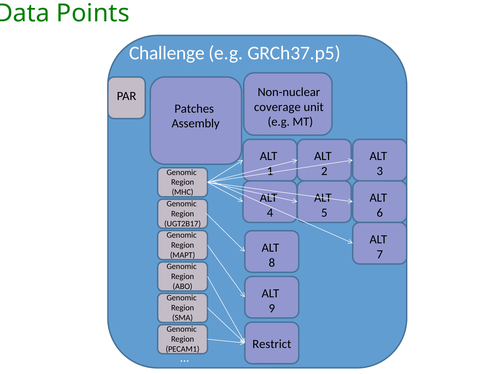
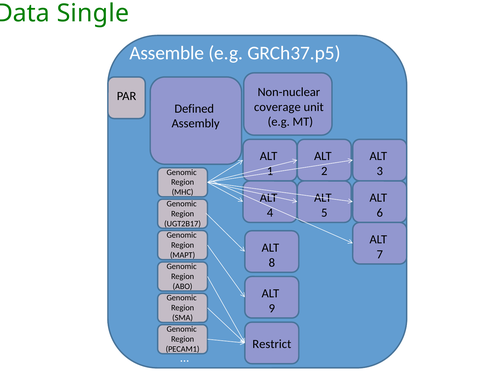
Points: Points -> Single
Challenge: Challenge -> Assemble
Patches: Patches -> Defined
